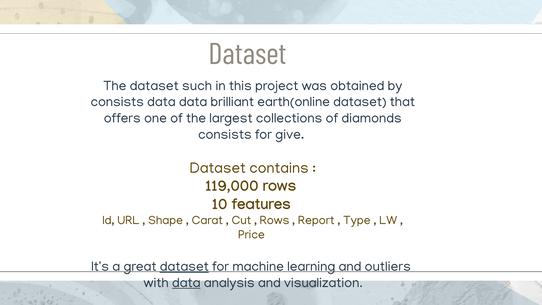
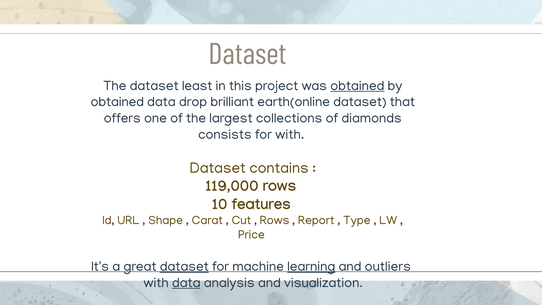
such: such -> least
obtained at (357, 86) underline: none -> present
consists at (117, 102): consists -> obtained
data data: data -> drop
for give: give -> with
learning underline: none -> present
